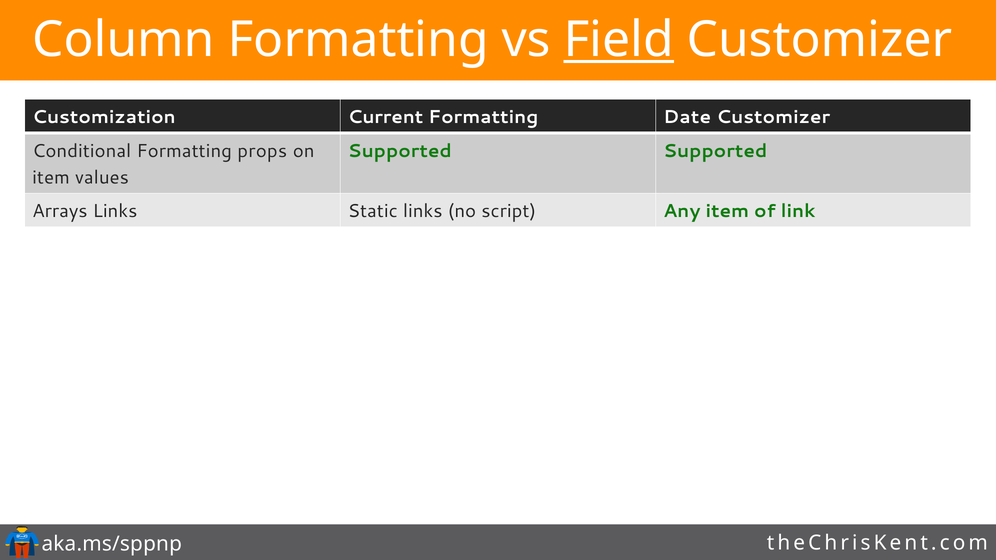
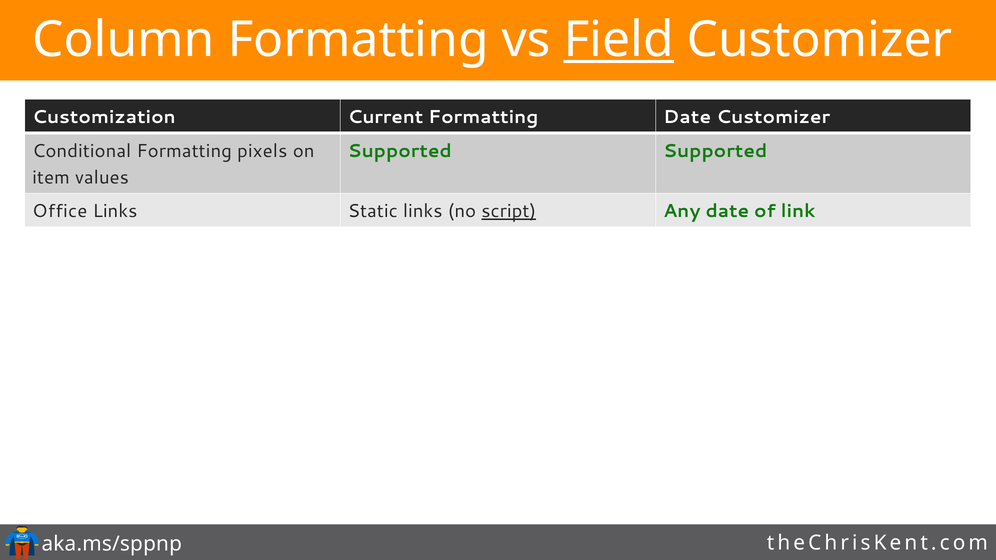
props: props -> pixels
Arrays: Arrays -> Office
script underline: none -> present
Any item: item -> date
